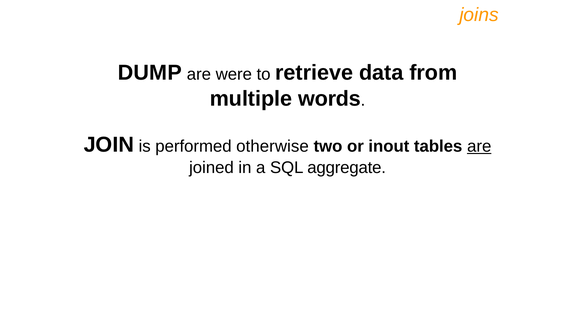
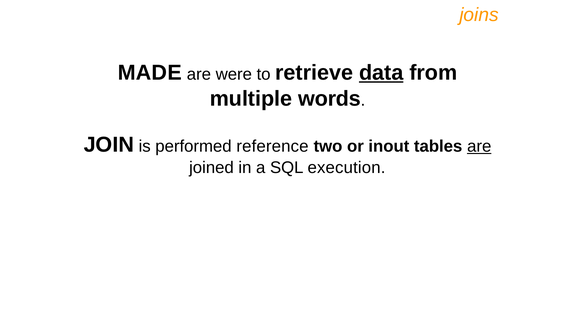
DUMP: DUMP -> MADE
data underline: none -> present
otherwise: otherwise -> reference
aggregate: aggregate -> execution
